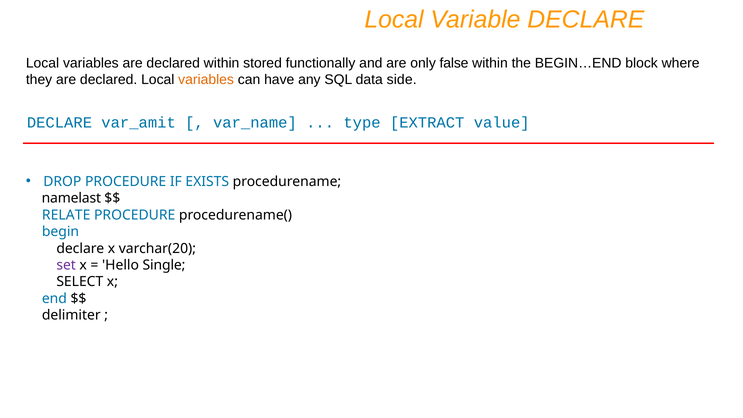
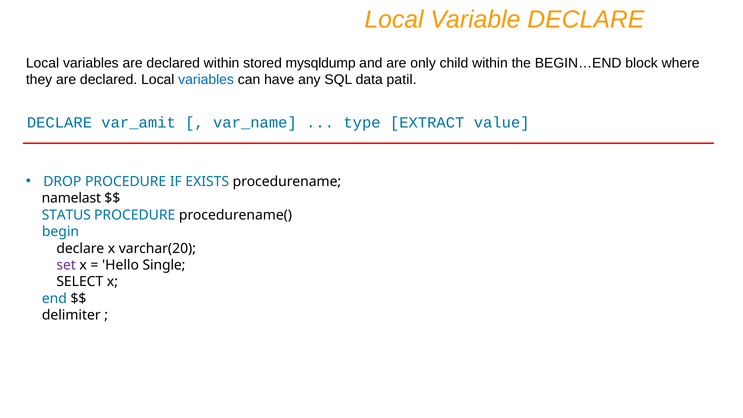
functionally: functionally -> mysqldump
false: false -> child
variables at (206, 80) colour: orange -> blue
side: side -> patil
RELATE: RELATE -> STATUS
